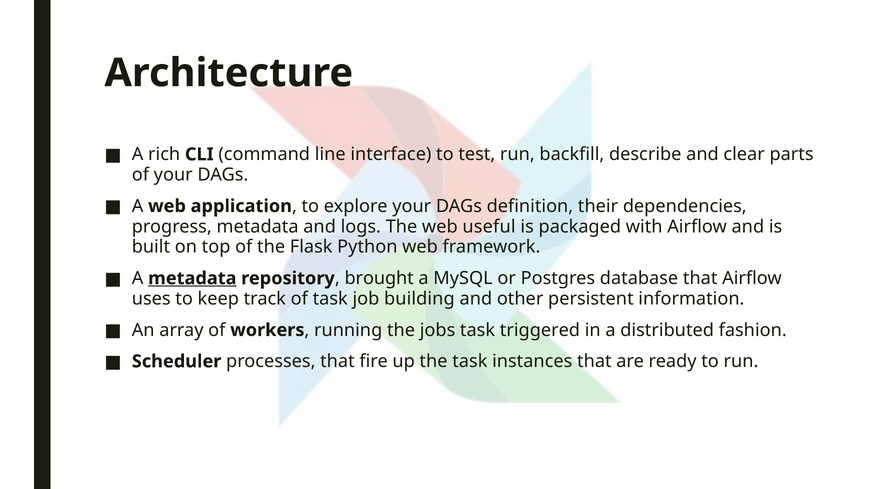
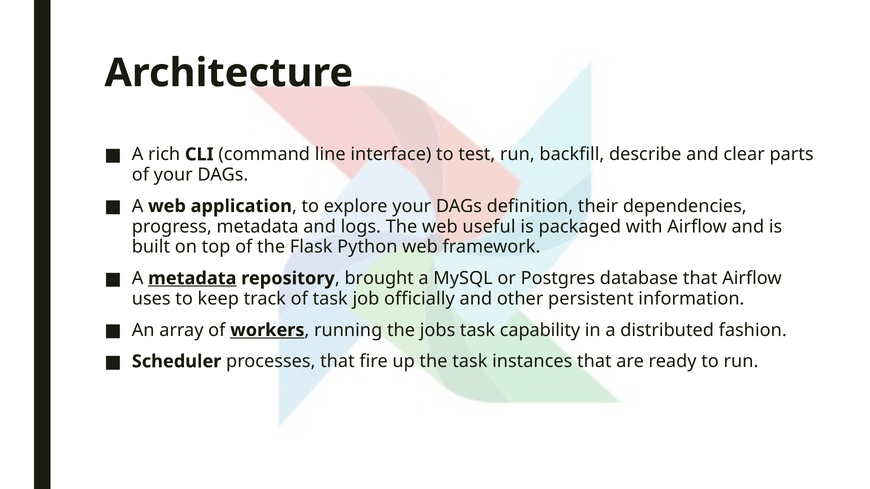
building: building -> officially
workers underline: none -> present
triggered: triggered -> capability
